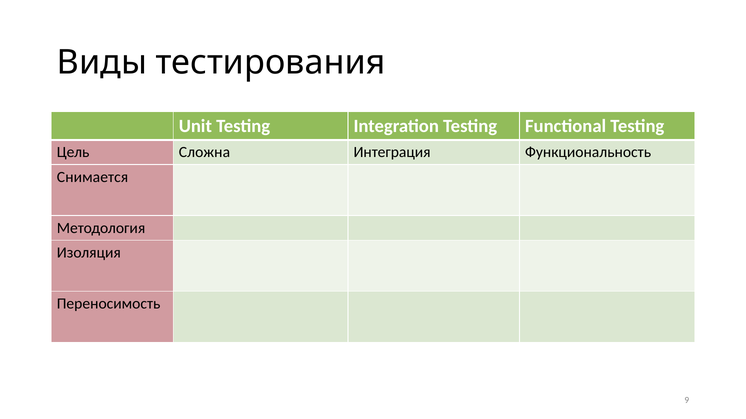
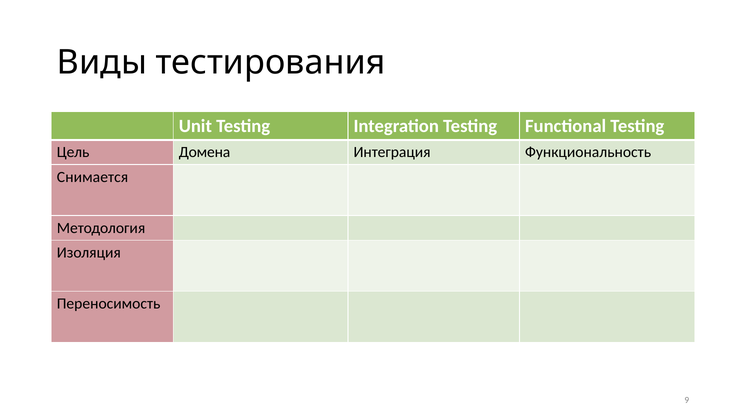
Сложна: Сложна -> Домена
